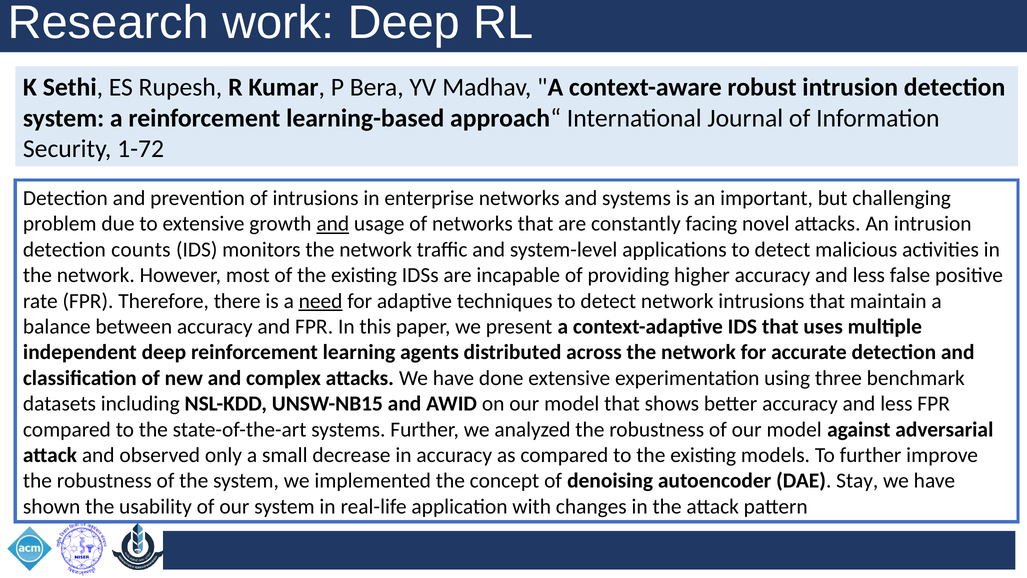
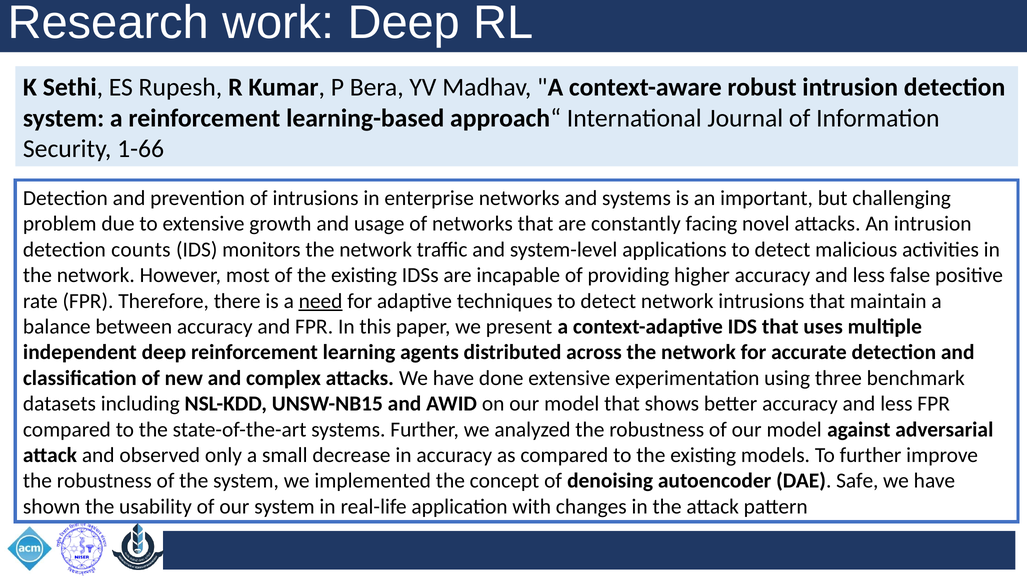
1-72: 1-72 -> 1-66
and at (333, 224) underline: present -> none
Stay: Stay -> Safe
